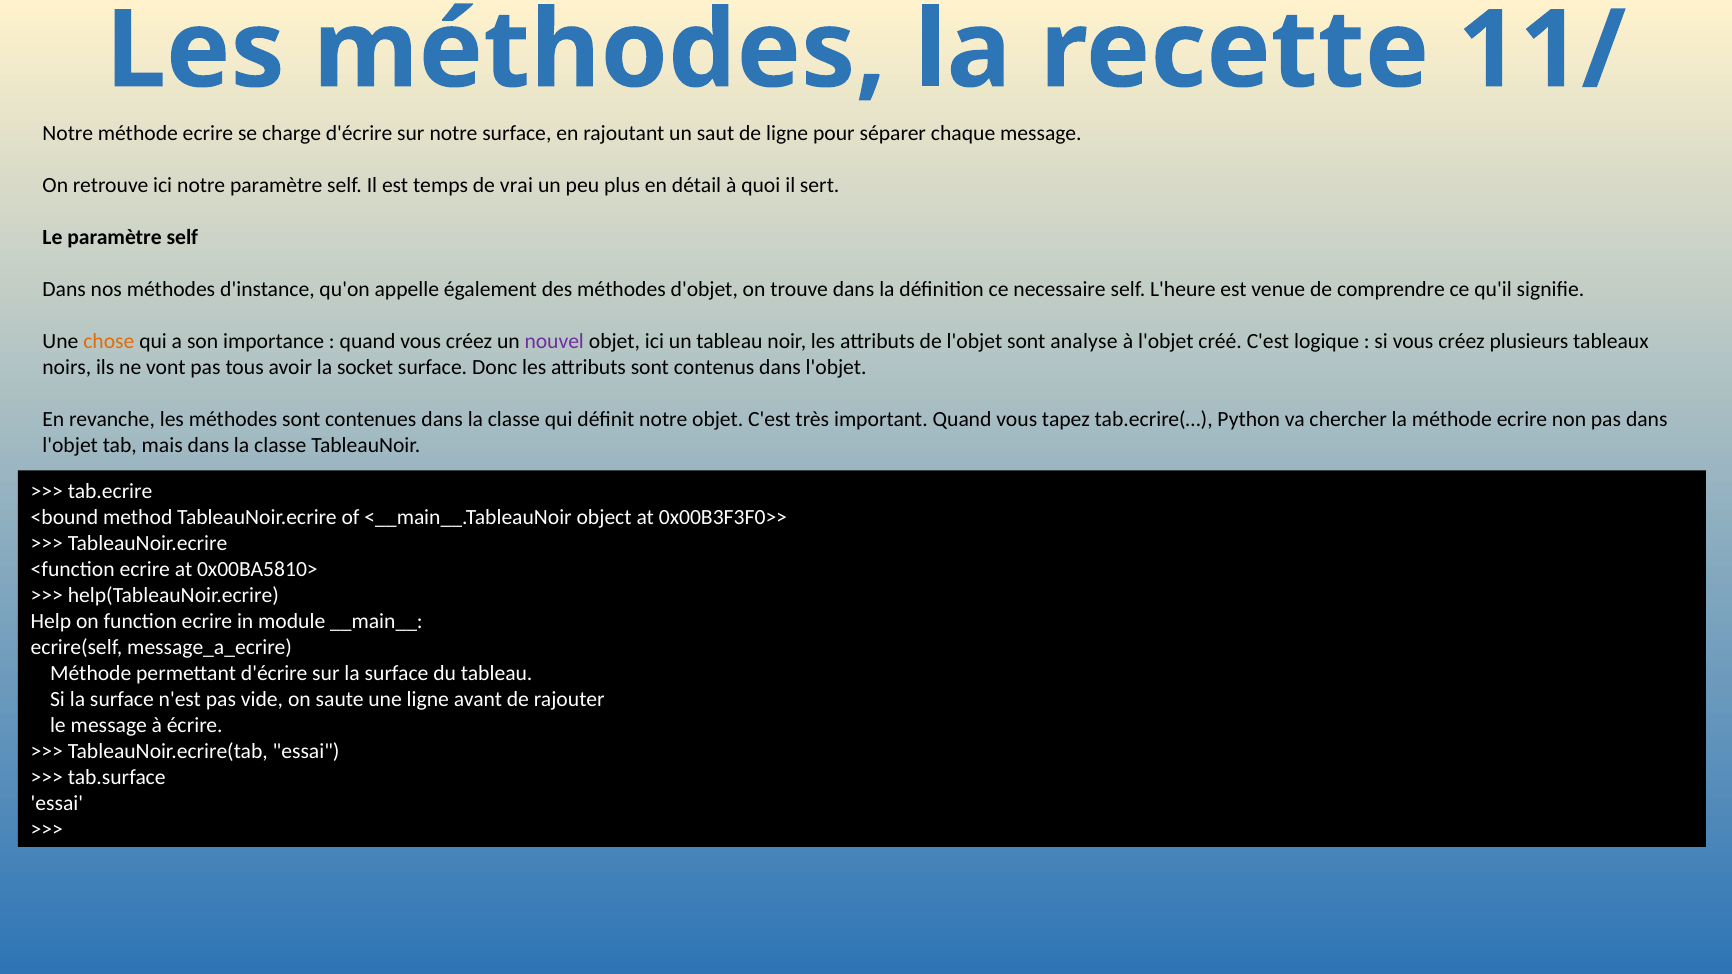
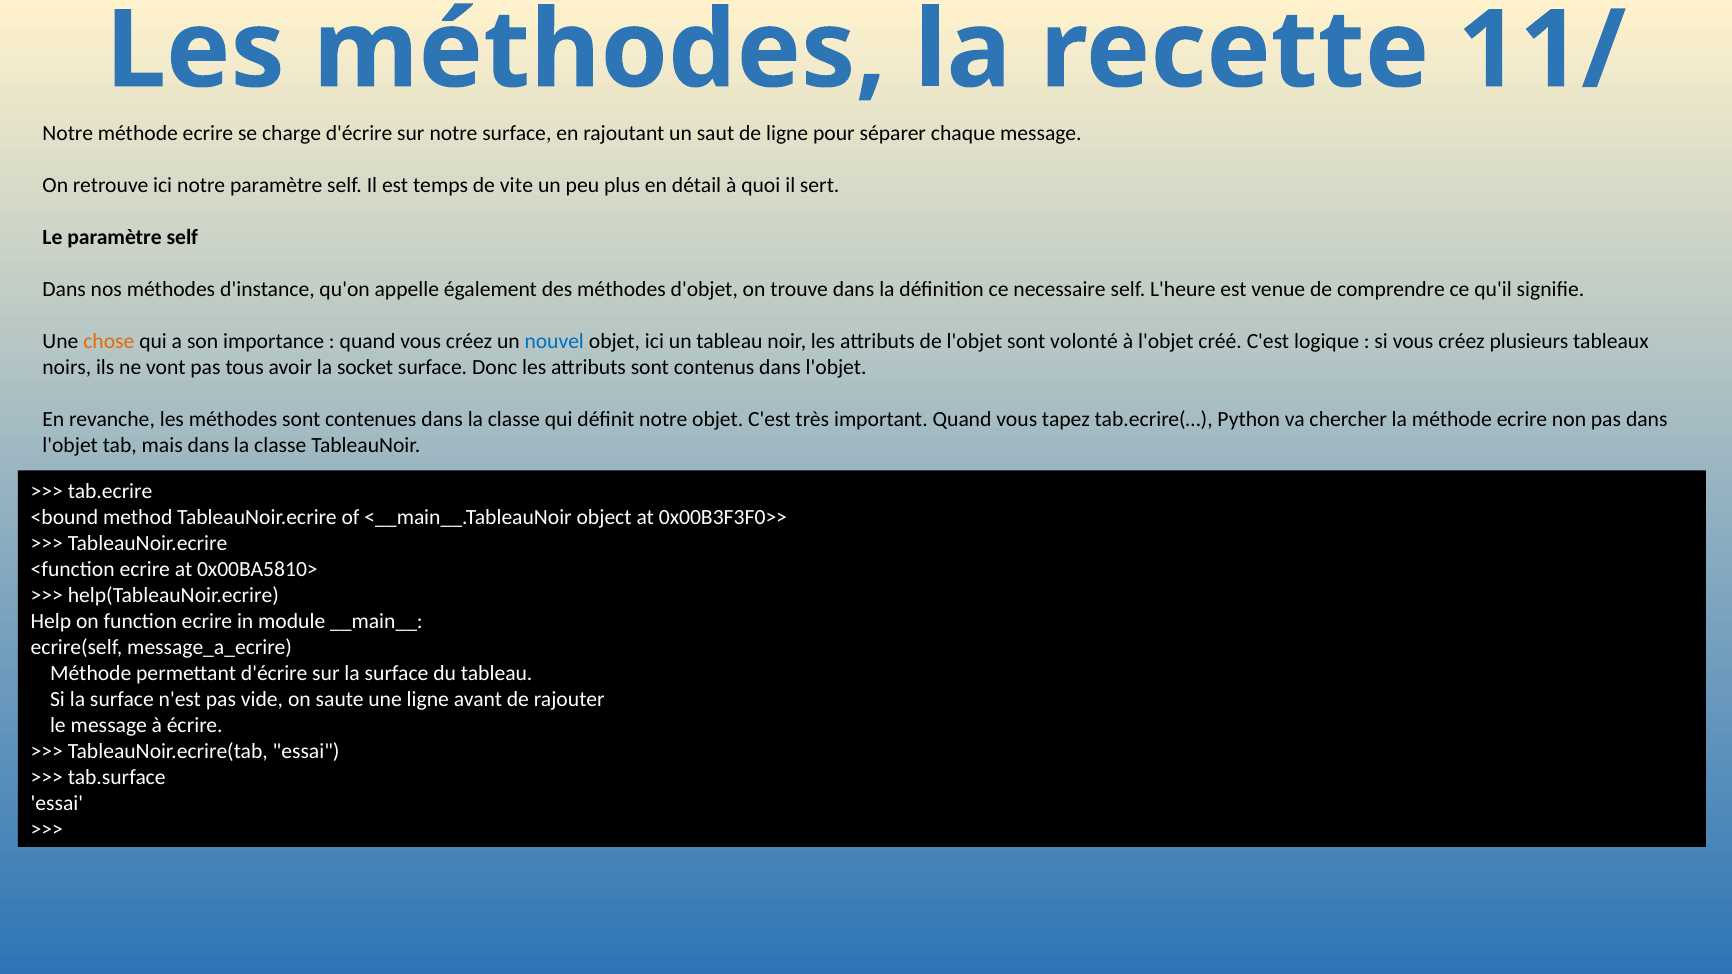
vrai: vrai -> vite
nouvel colour: purple -> blue
analyse: analyse -> volonté
